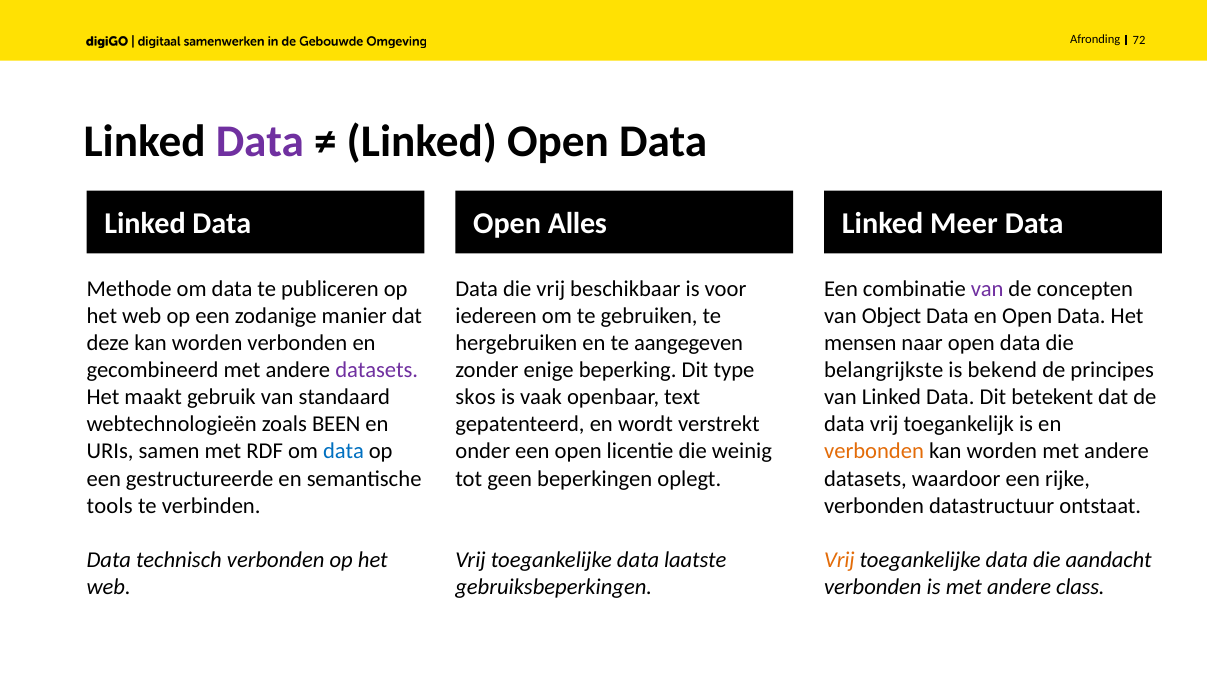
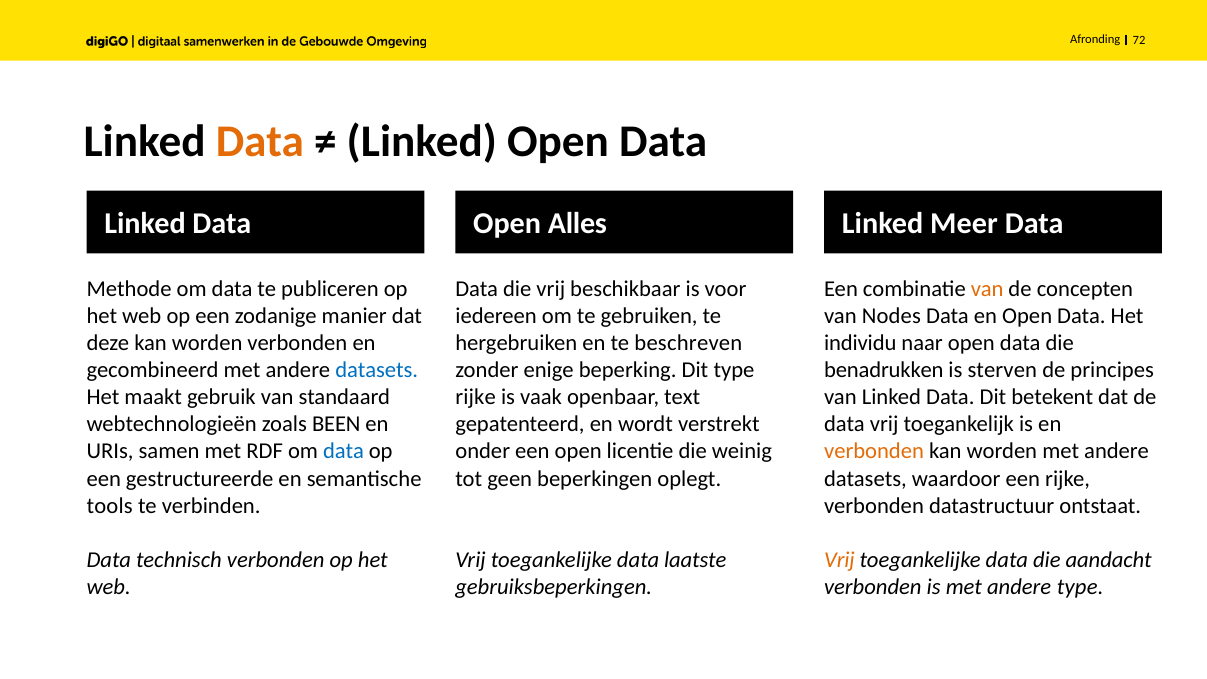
Data at (260, 141) colour: purple -> orange
van at (987, 289) colour: purple -> orange
Object: Object -> Nodes
aangegeven: aangegeven -> beschreven
mensen: mensen -> individu
datasets at (377, 370) colour: purple -> blue
belangrijkste: belangrijkste -> benadrukken
bekend: bekend -> sterven
skos at (476, 397): skos -> rijke
andere class: class -> type
